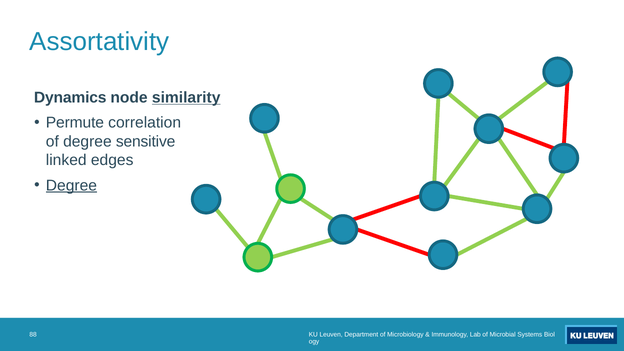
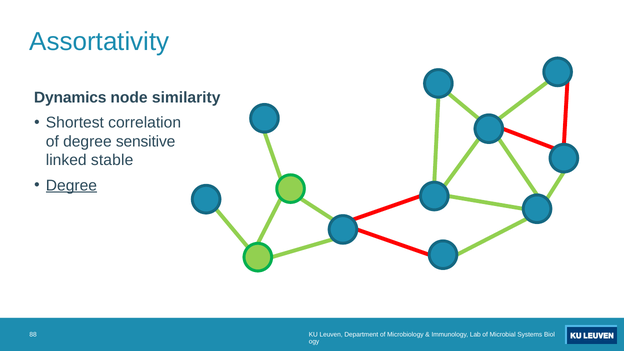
similarity underline: present -> none
Permute: Permute -> Shortest
edges: edges -> stable
